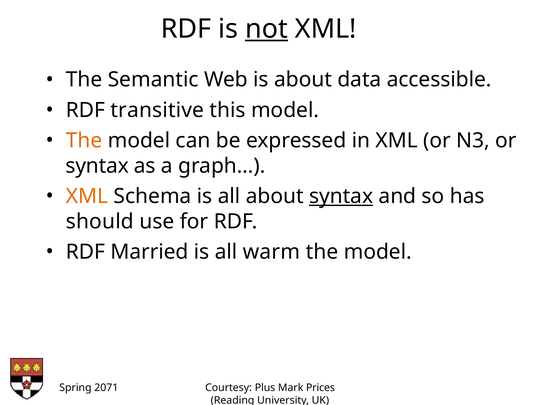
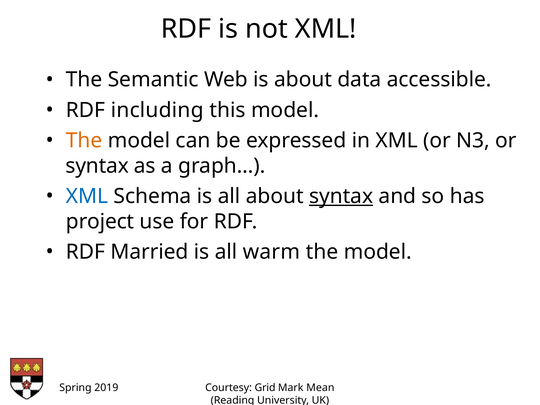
not underline: present -> none
transitive: transitive -> including
XML at (87, 196) colour: orange -> blue
should: should -> project
2071: 2071 -> 2019
Plus: Plus -> Grid
Prices: Prices -> Mean
